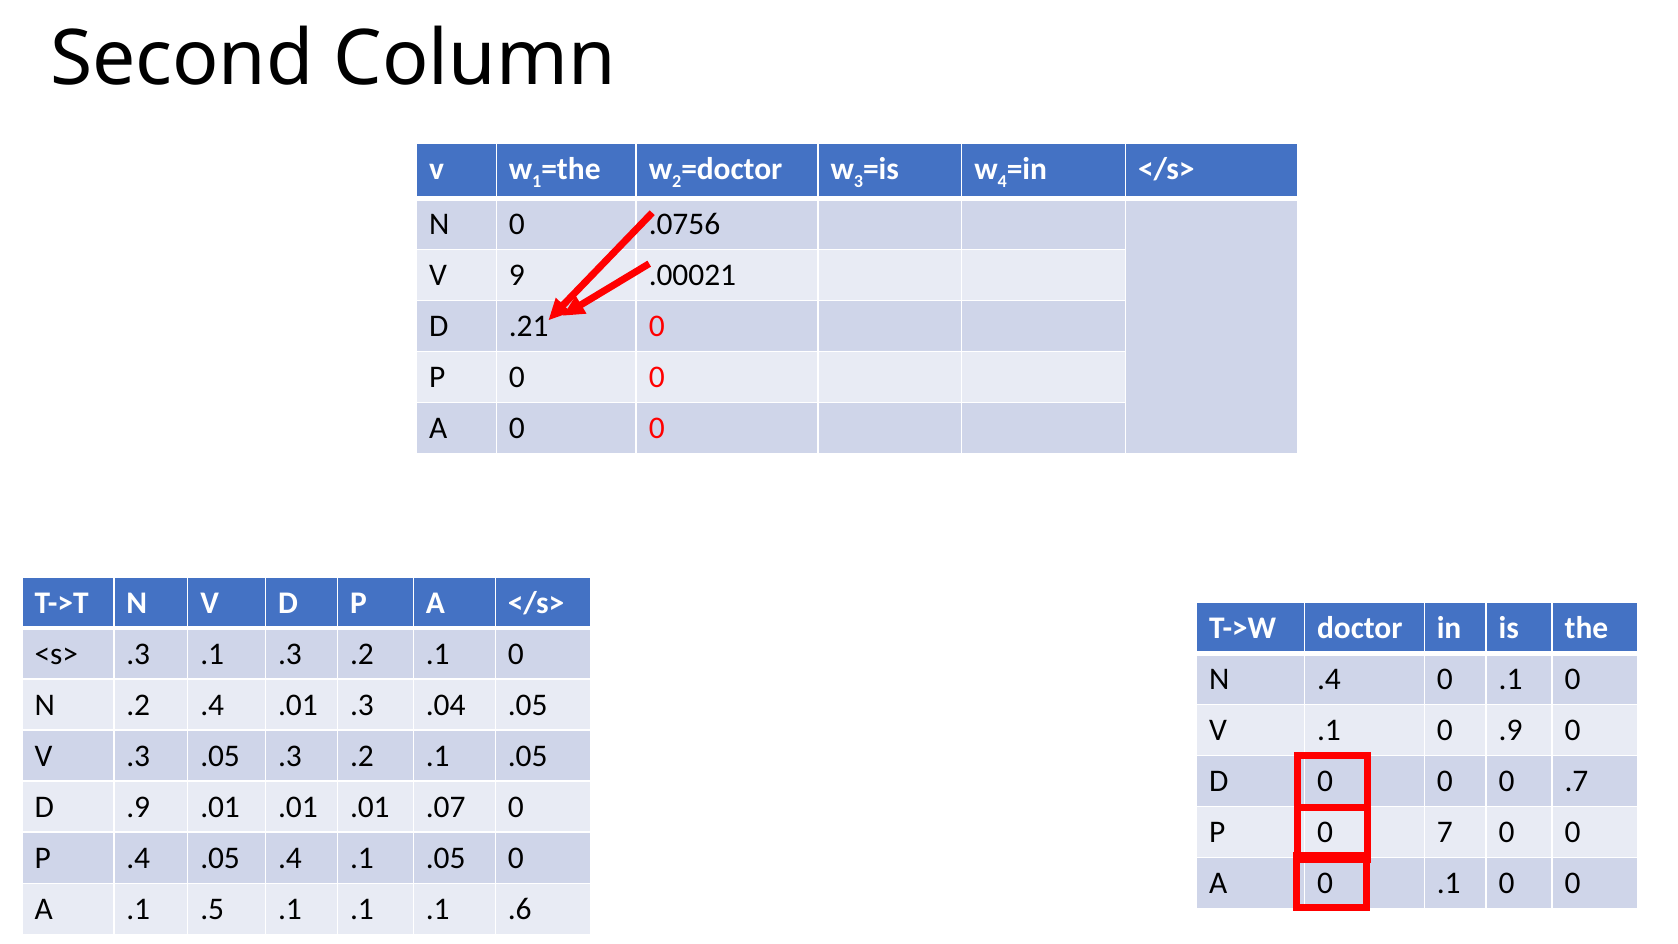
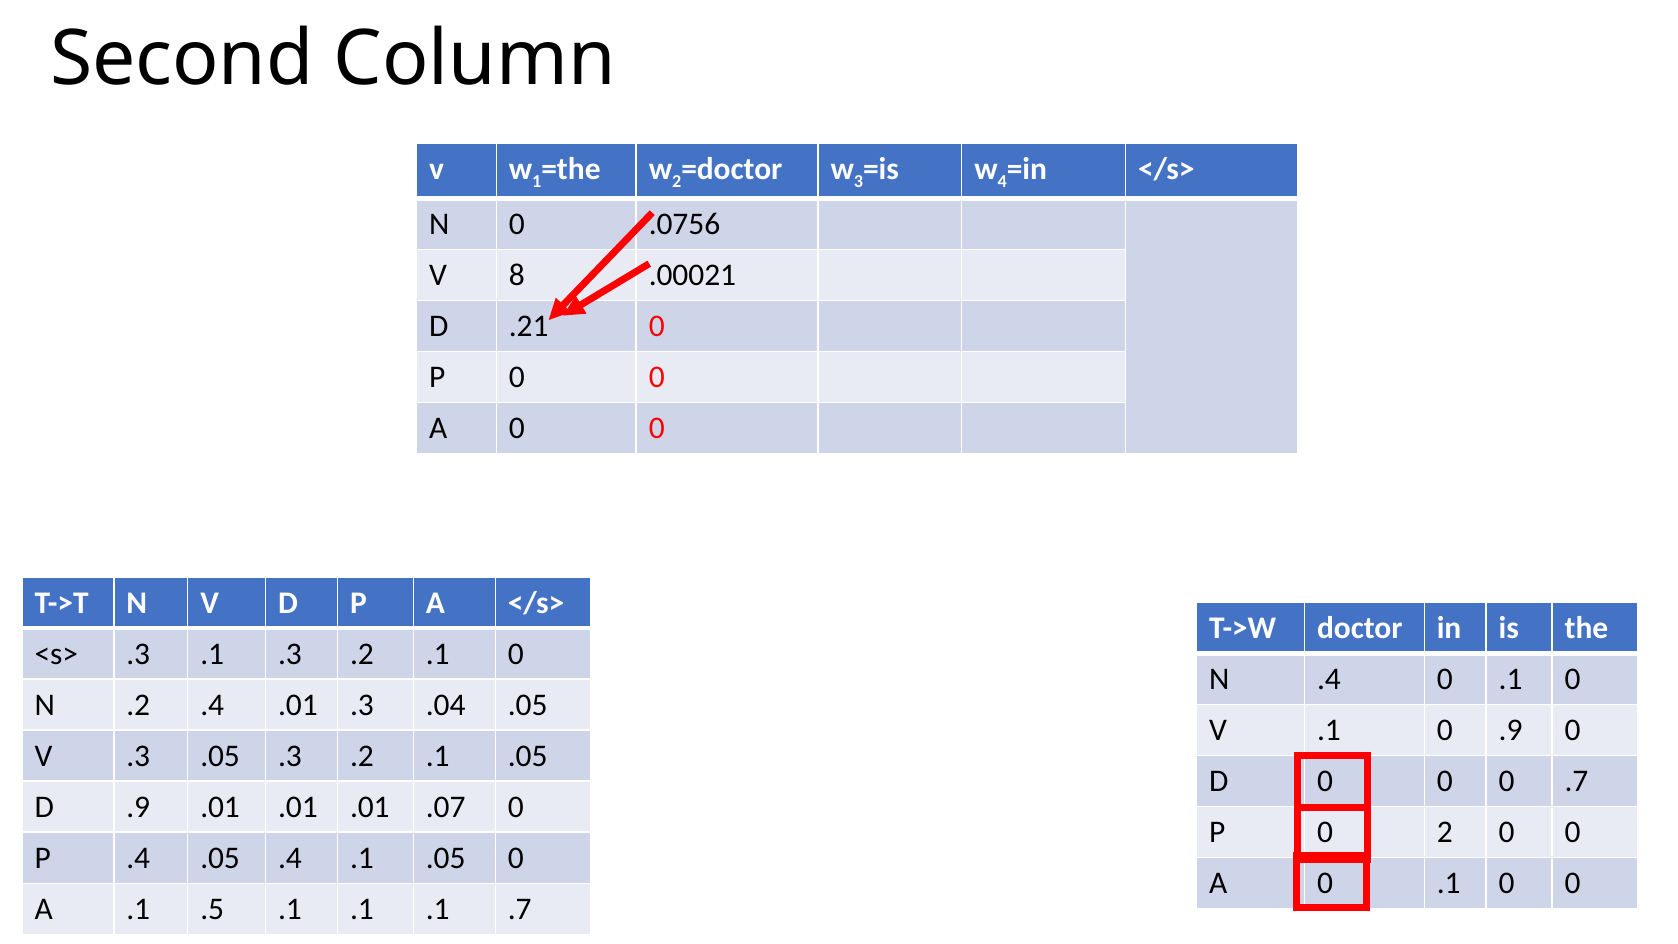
9: 9 -> 8
0 7: 7 -> 2
.1 .6: .6 -> .7
